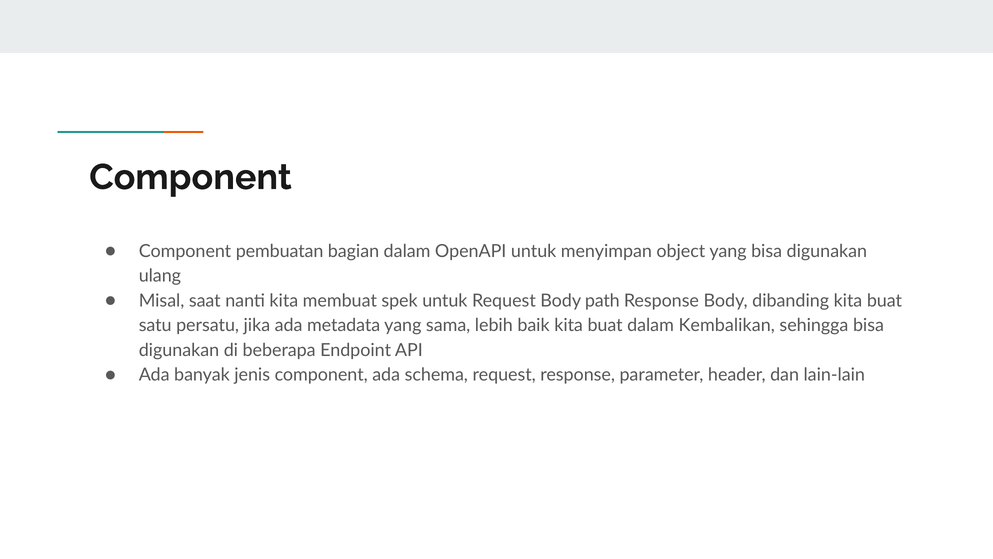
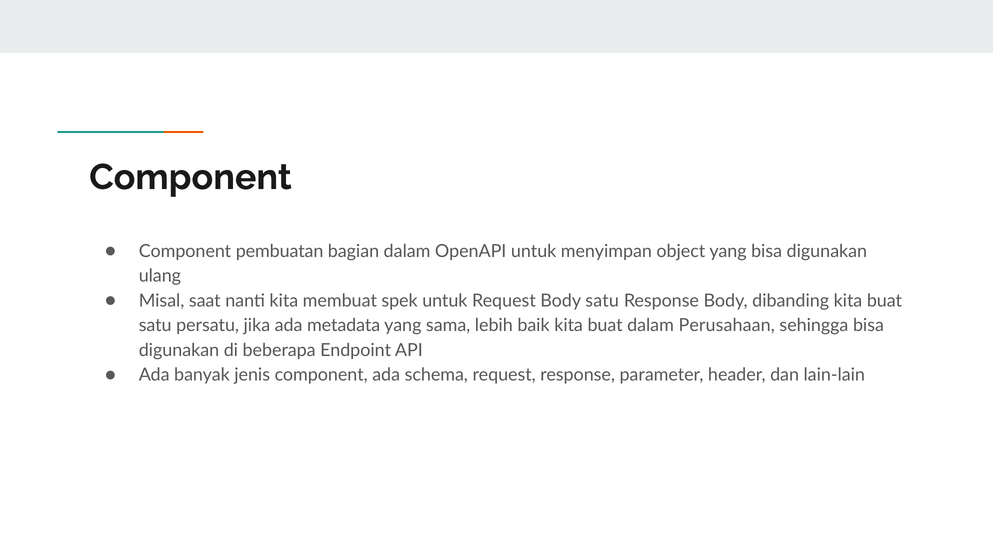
Body path: path -> satu
Kembalikan: Kembalikan -> Perusahaan
